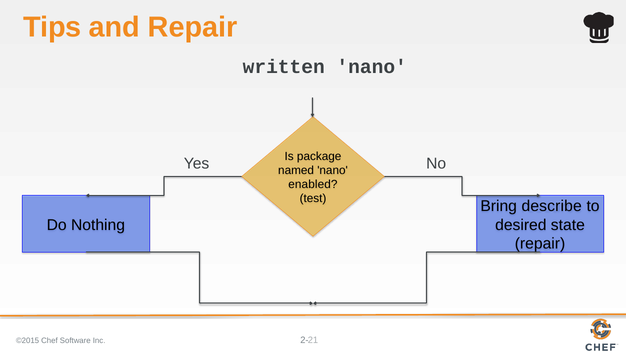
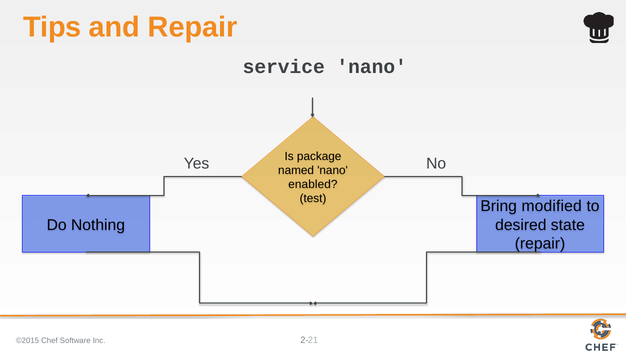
written: written -> service
describe: describe -> modified
